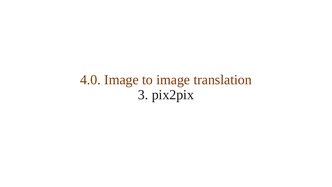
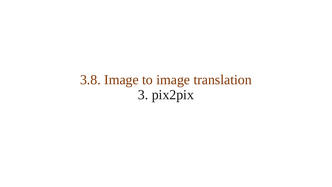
4.0: 4.0 -> 3.8
